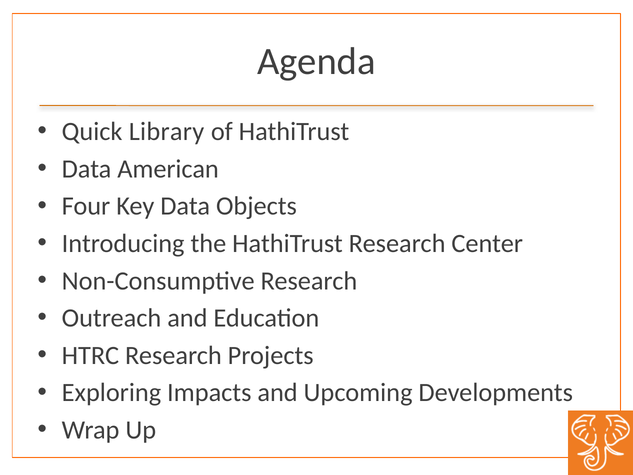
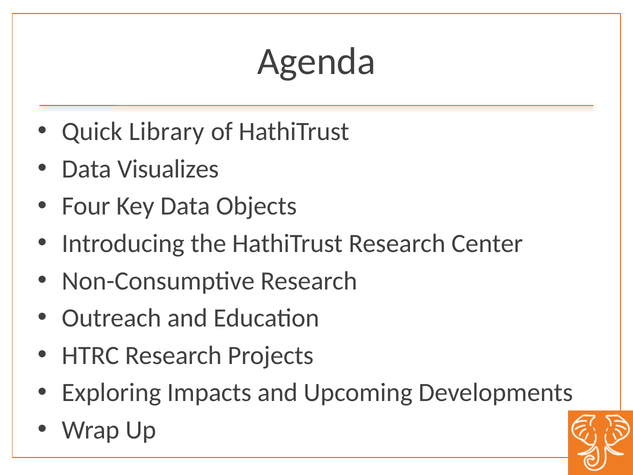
American: American -> Visualizes
